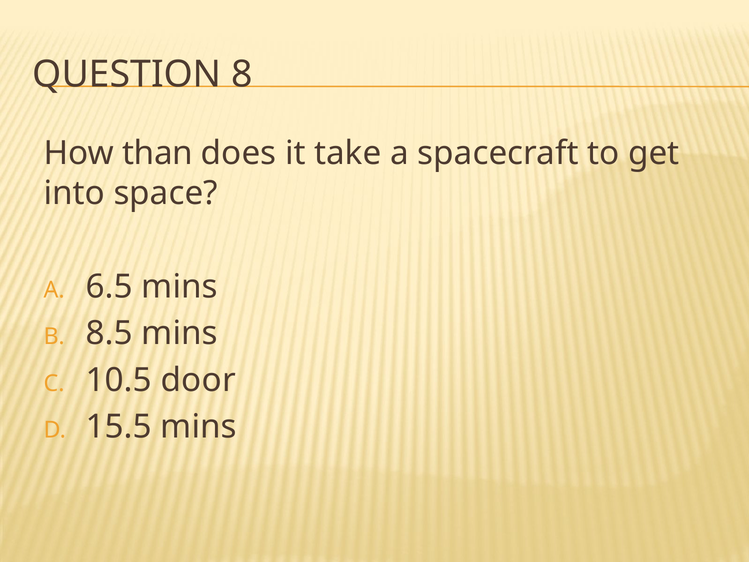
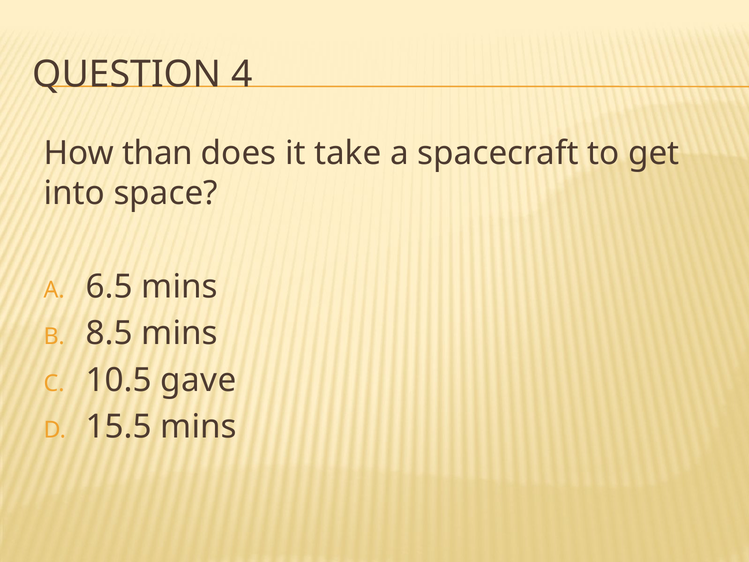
8: 8 -> 4
door: door -> gave
